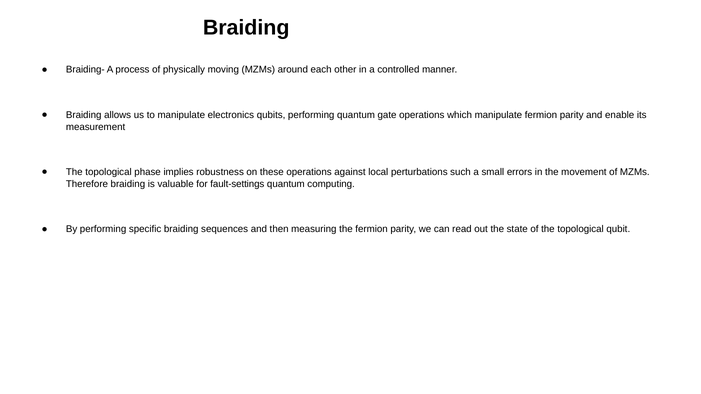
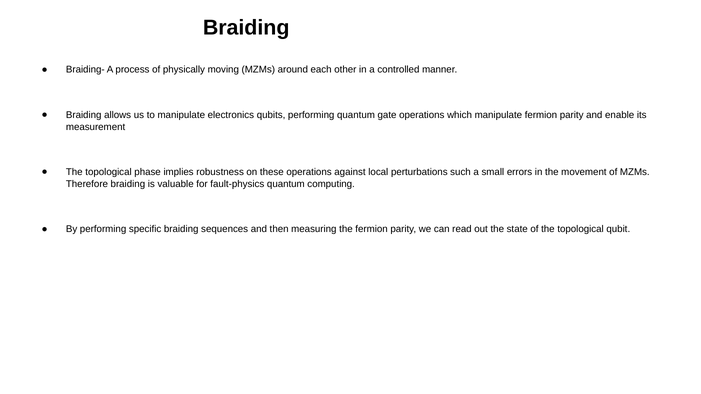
fault-settings: fault-settings -> fault-physics
